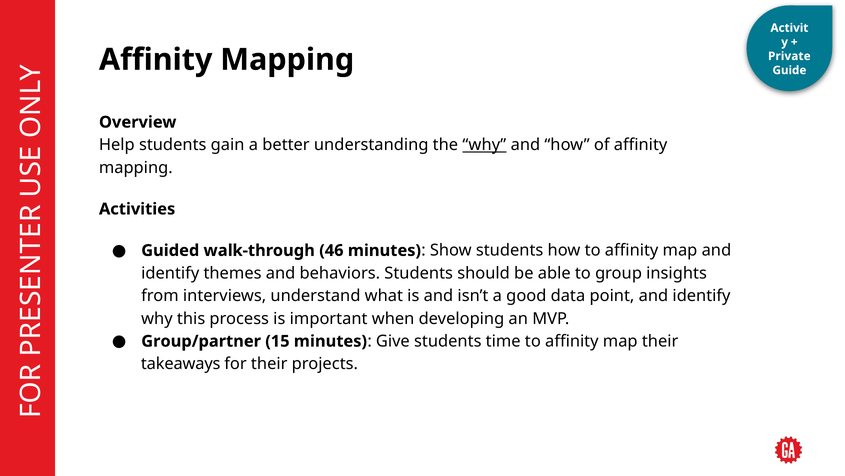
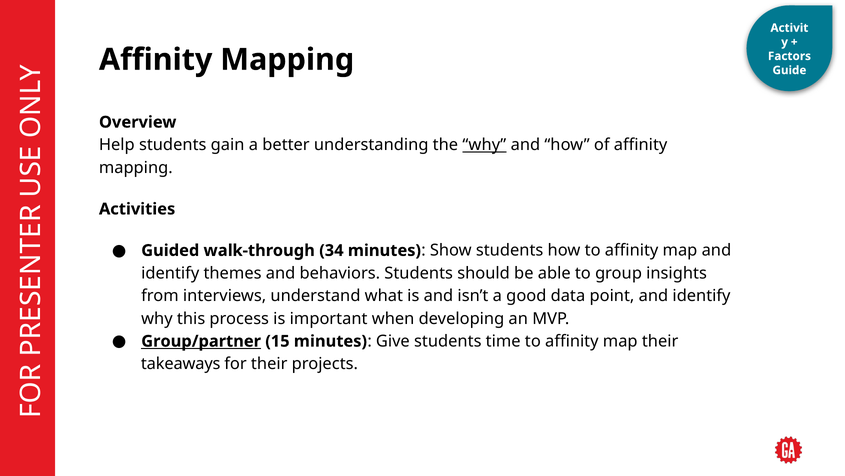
Private: Private -> Factors
46: 46 -> 34
Group/partner underline: none -> present
